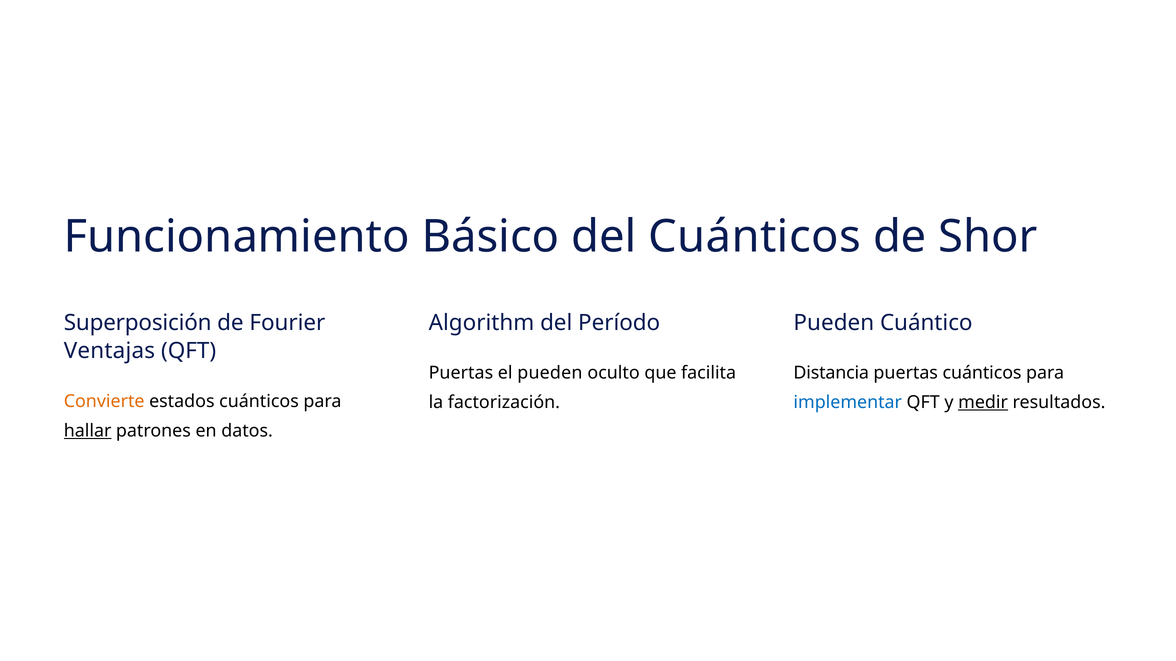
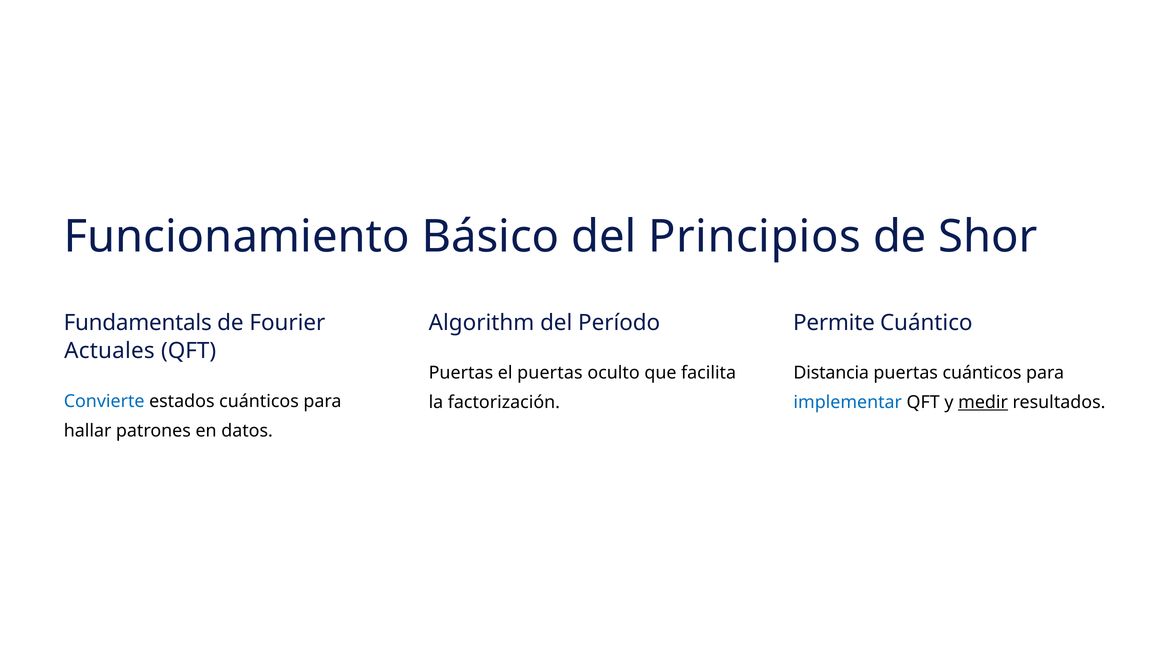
del Cuánticos: Cuánticos -> Principios
Pueden at (834, 323): Pueden -> Permite
Superposición: Superposición -> Fundamentals
Ventajas: Ventajas -> Actuales
el pueden: pueden -> puertas
Convierte colour: orange -> blue
hallar underline: present -> none
